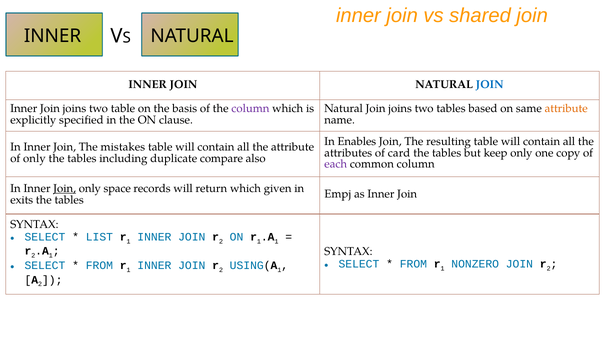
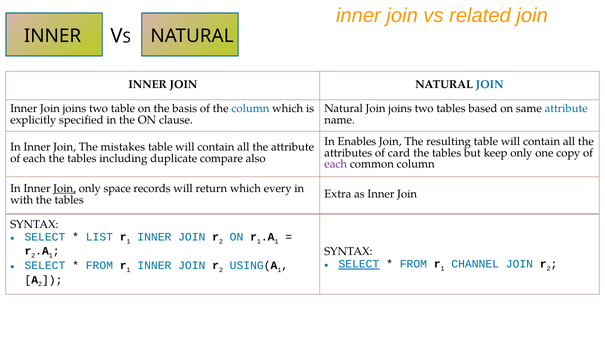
shared: shared -> related
column at (250, 108) colour: purple -> blue
attribute at (566, 108) colour: orange -> blue
only at (34, 158): only -> each
given: given -> every
Empj: Empj -> Extra
exits: exits -> with
SELECT at (359, 264) underline: none -> present
NONZERO: NONZERO -> CHANNEL
